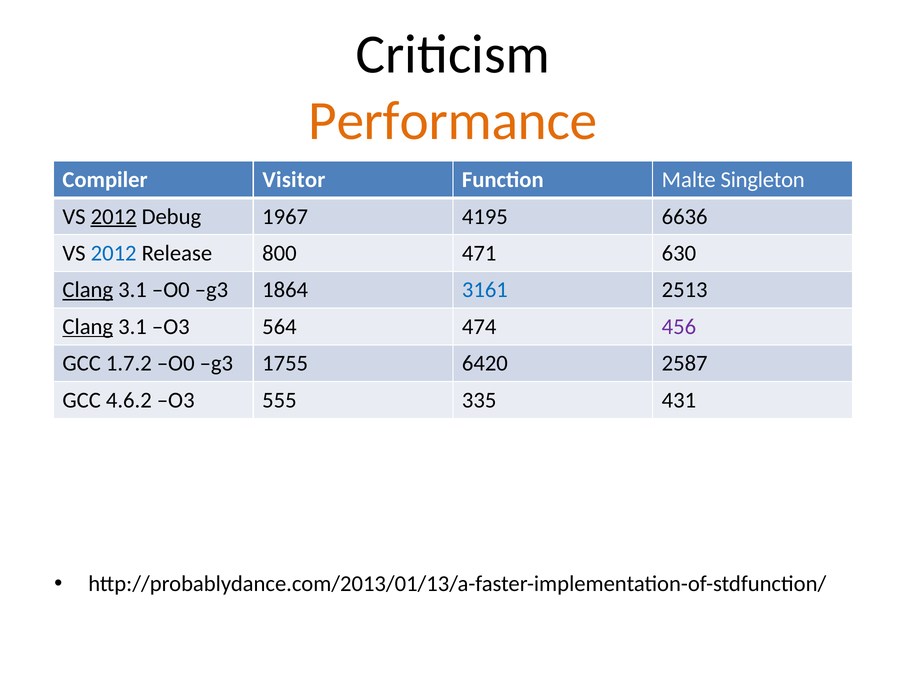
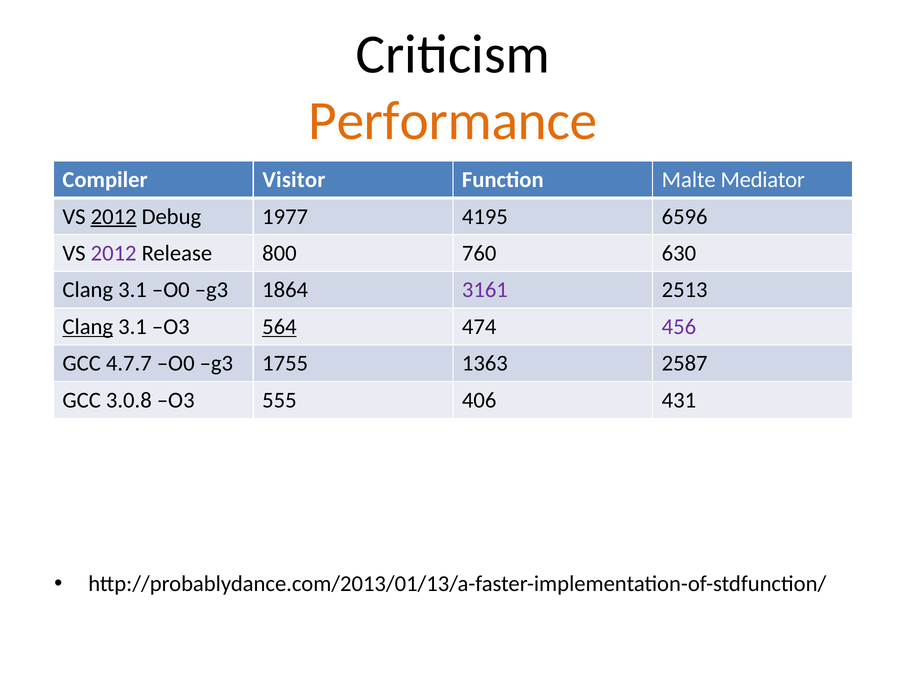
Singleton: Singleton -> Mediator
1967: 1967 -> 1977
6636: 6636 -> 6596
2012 at (114, 253) colour: blue -> purple
471: 471 -> 760
Clang at (88, 290) underline: present -> none
3161 colour: blue -> purple
564 underline: none -> present
1.7.2: 1.7.2 -> 4.7.7
6420: 6420 -> 1363
4.6.2: 4.6.2 -> 3.0.8
335: 335 -> 406
